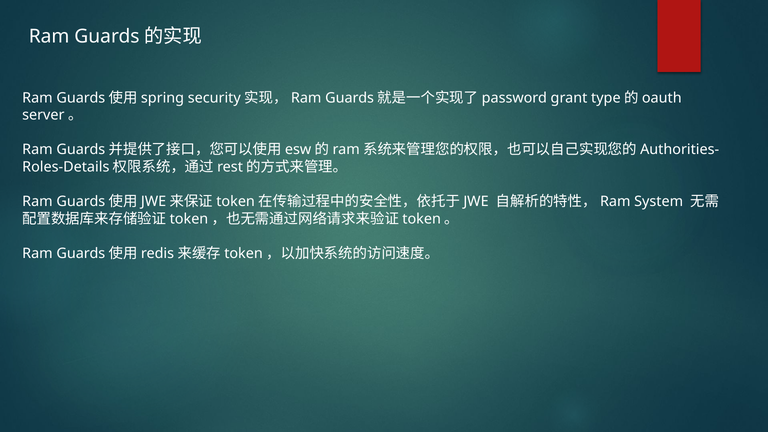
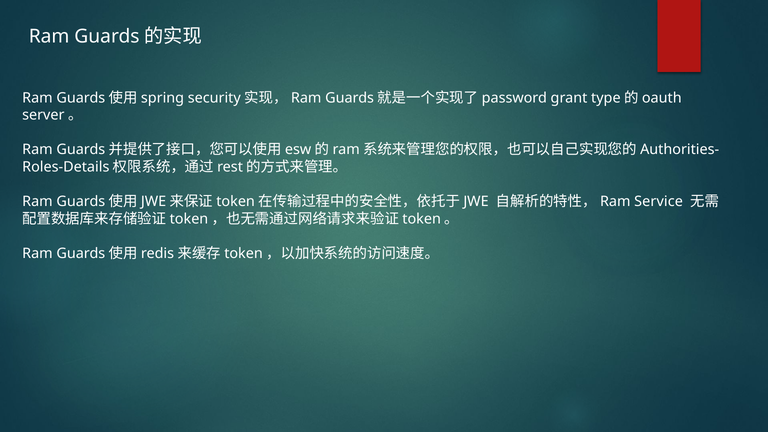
System: System -> Service
